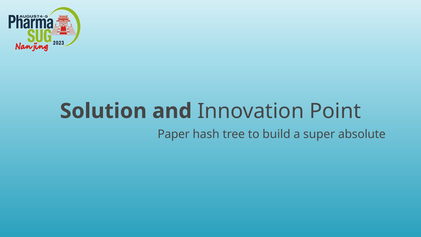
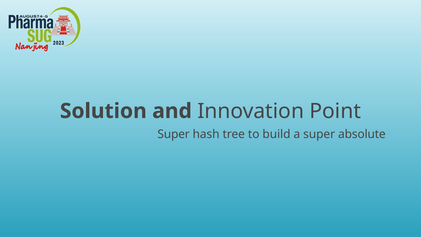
Paper at (174, 134): Paper -> Super
